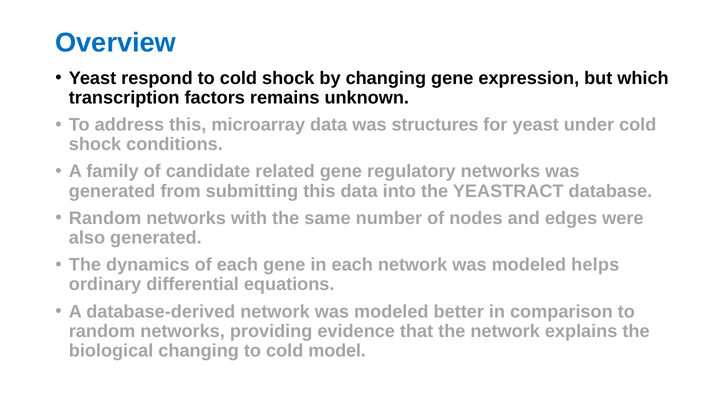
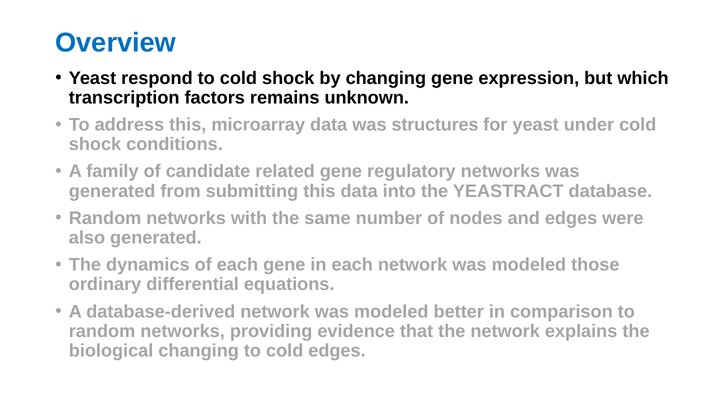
helps: helps -> those
cold model: model -> edges
